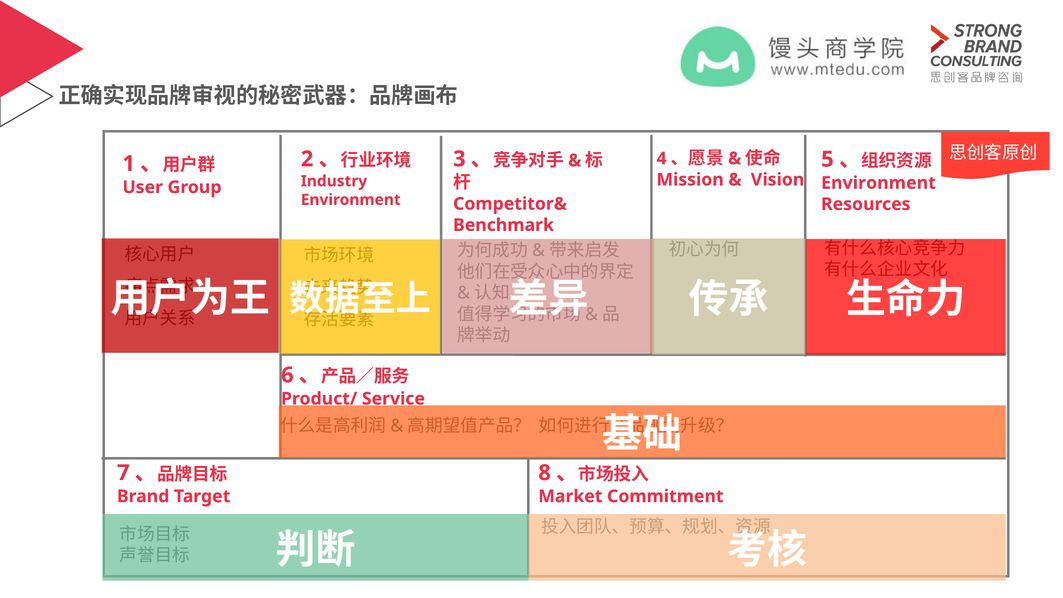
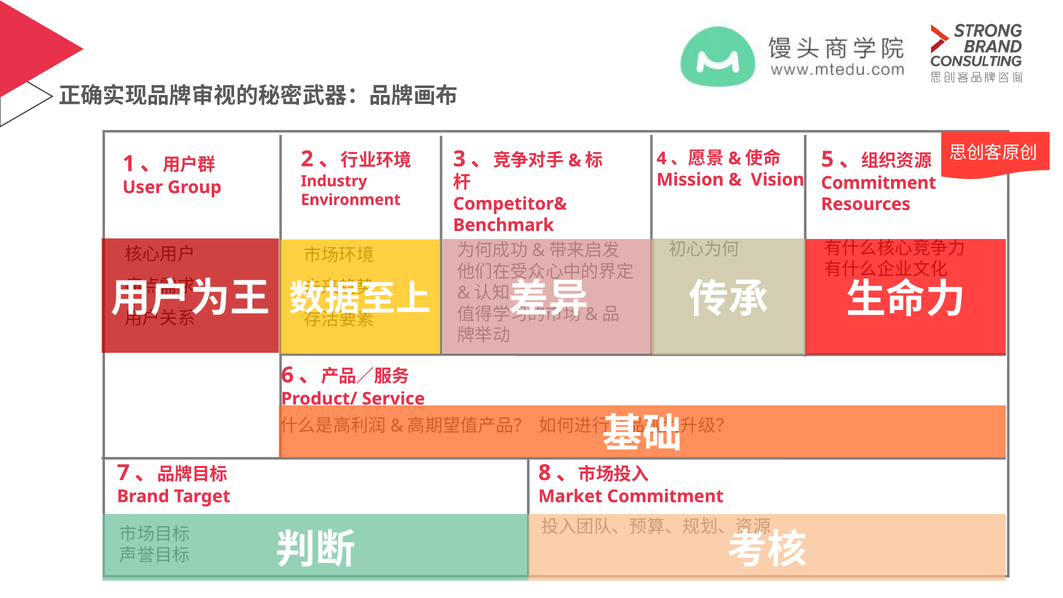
Environment at (879, 183): Environment -> Commitment
